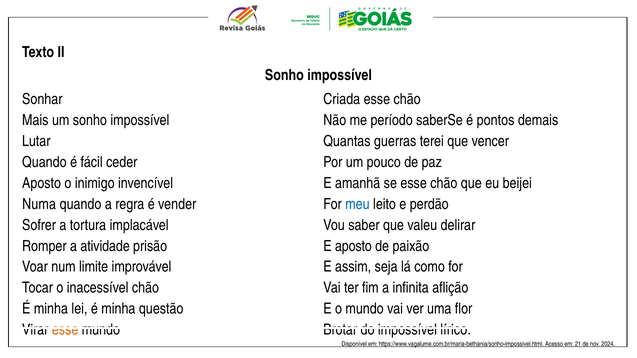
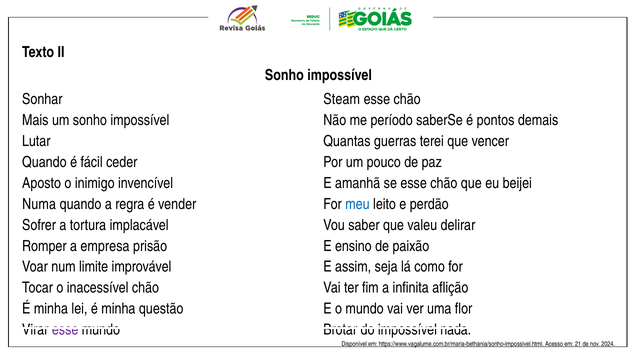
Criada: Criada -> Steam
atividade: atividade -> empresa
E aposto: aposto -> ensino
esse at (65, 330) colour: orange -> purple
lírico: lírico -> nada
